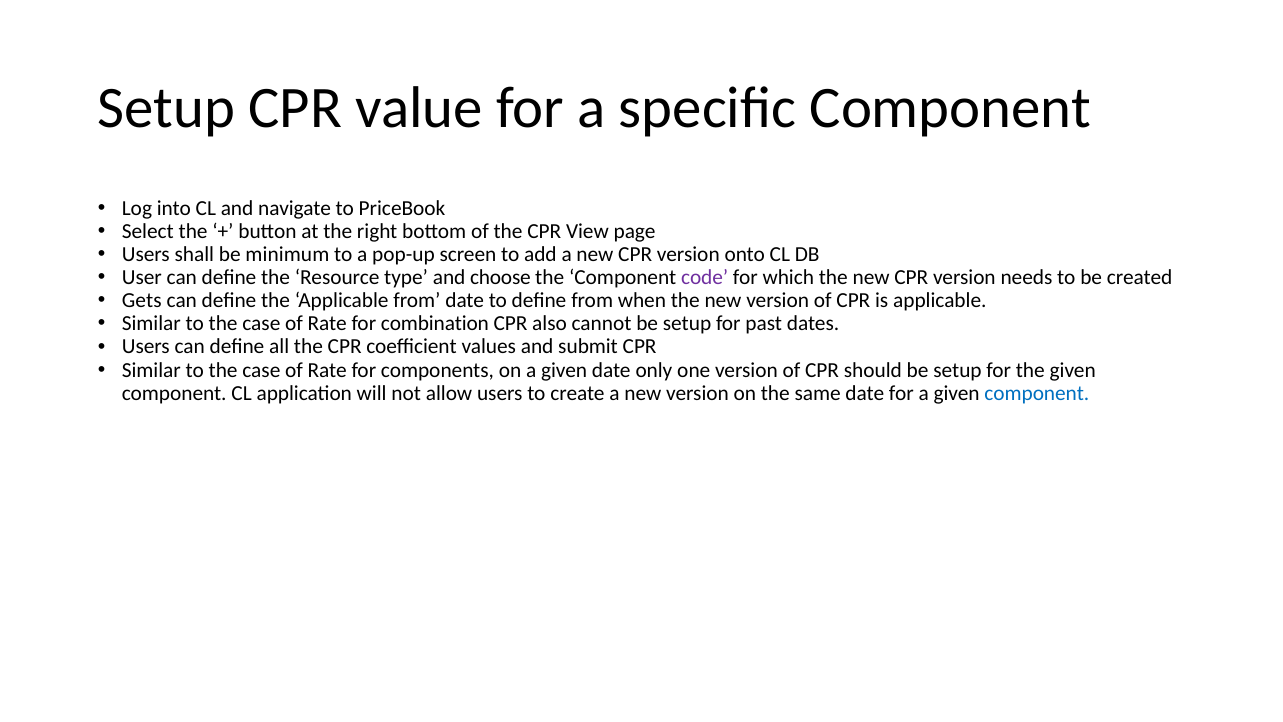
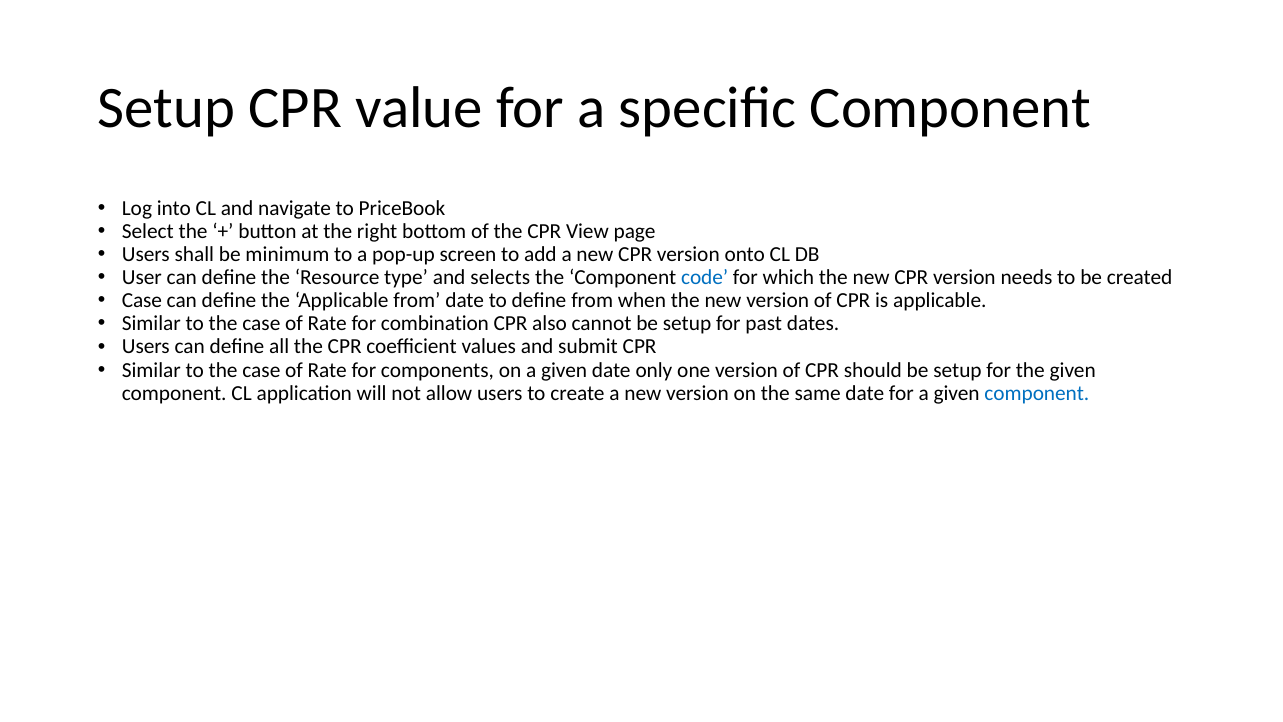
choose: choose -> selects
code colour: purple -> blue
Gets at (142, 301): Gets -> Case
